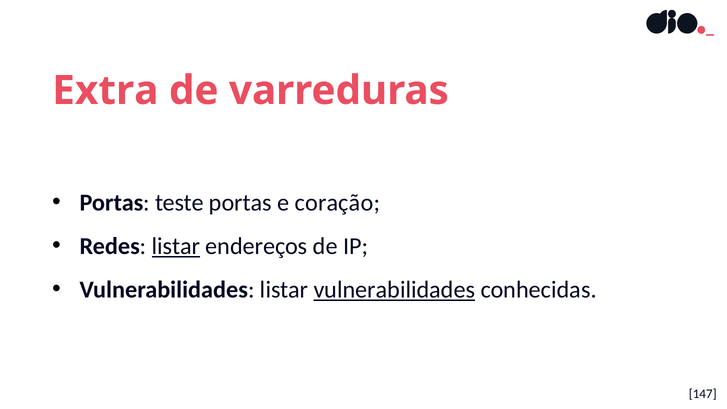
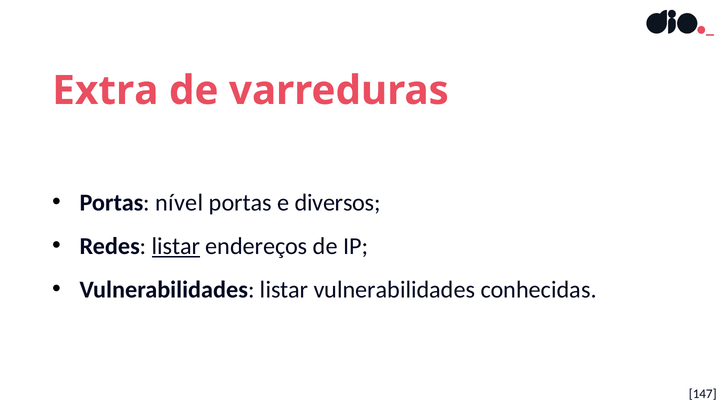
teste: teste -> nível
coração: coração -> diversos
vulnerabilidades at (394, 290) underline: present -> none
